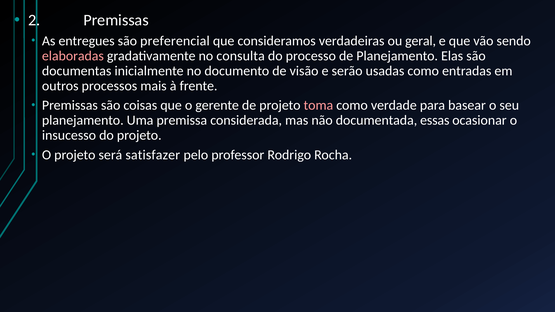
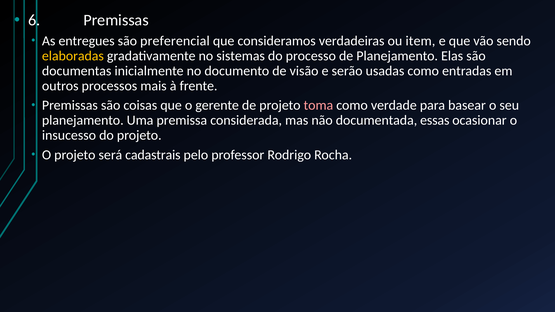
2: 2 -> 6
geral: geral -> item
elaboradas colour: pink -> yellow
consulta: consulta -> sistemas
satisfazer: satisfazer -> cadastrais
